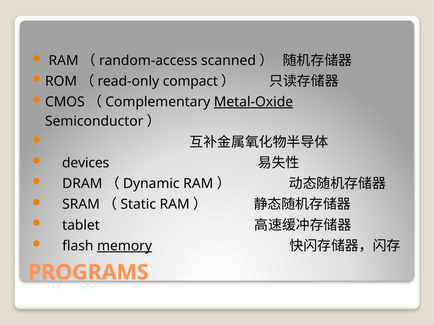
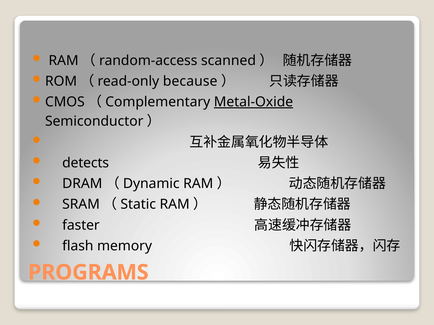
compact: compact -> because
devices: devices -> detects
tablet: tablet -> faster
memory underline: present -> none
